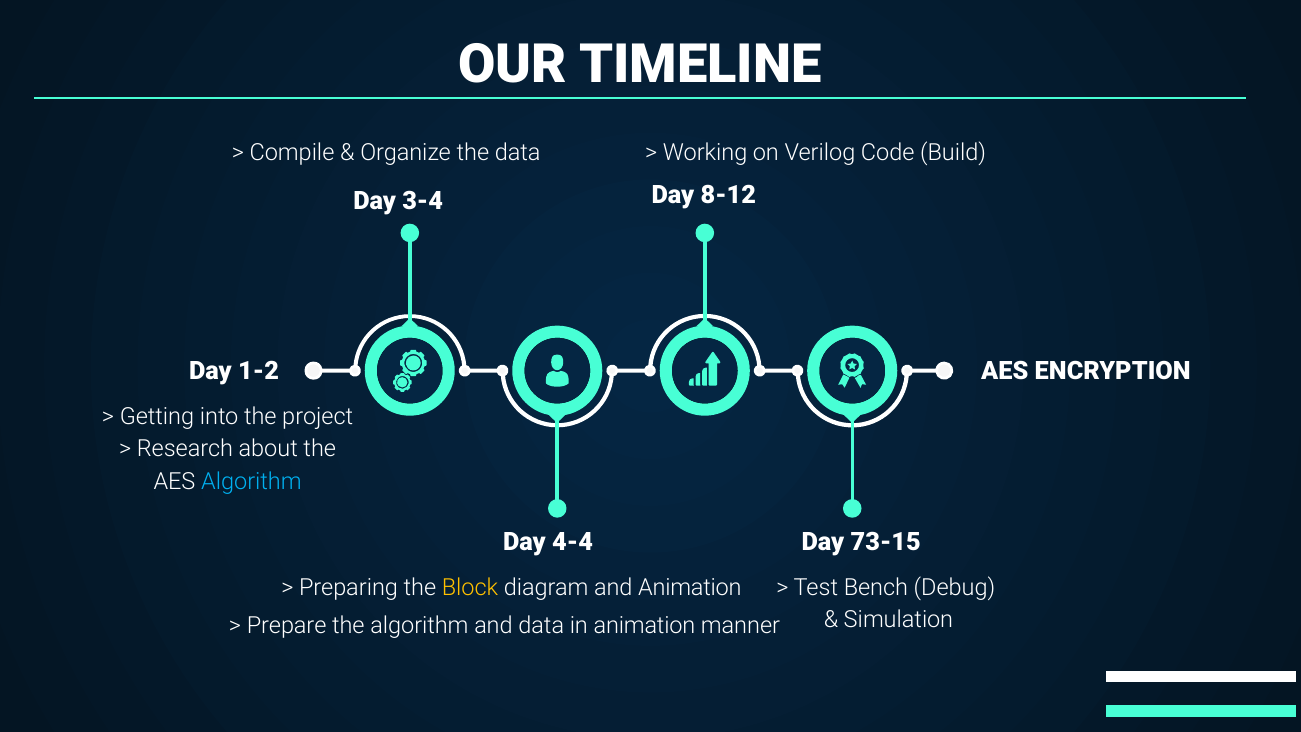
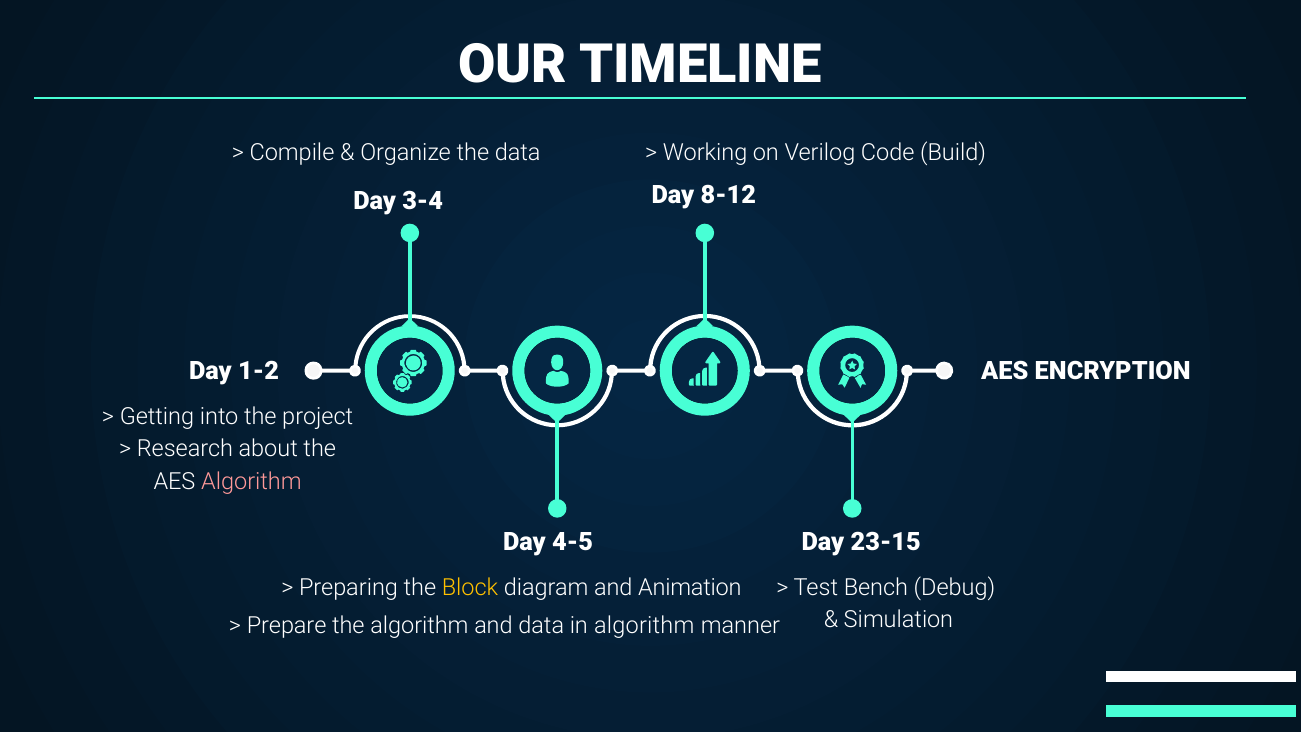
Algorithm at (251, 481) colour: light blue -> pink
4-4: 4-4 -> 4-5
73-15: 73-15 -> 23-15
in animation: animation -> algorithm
